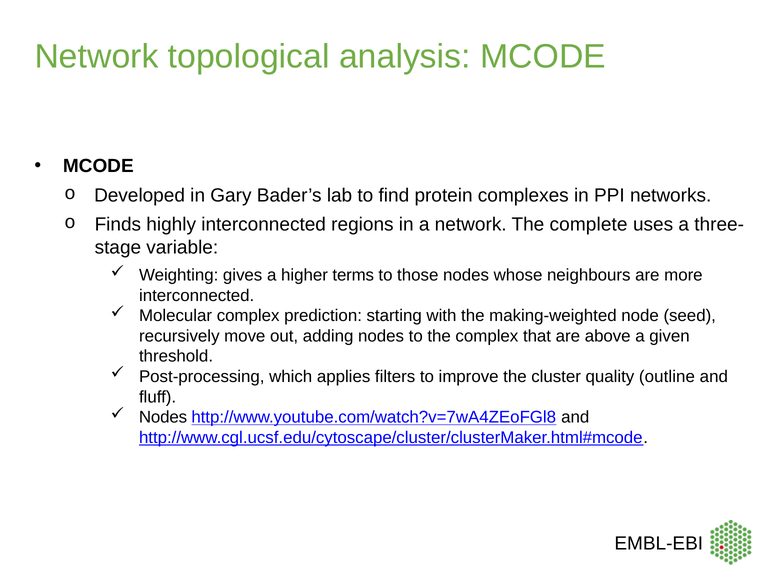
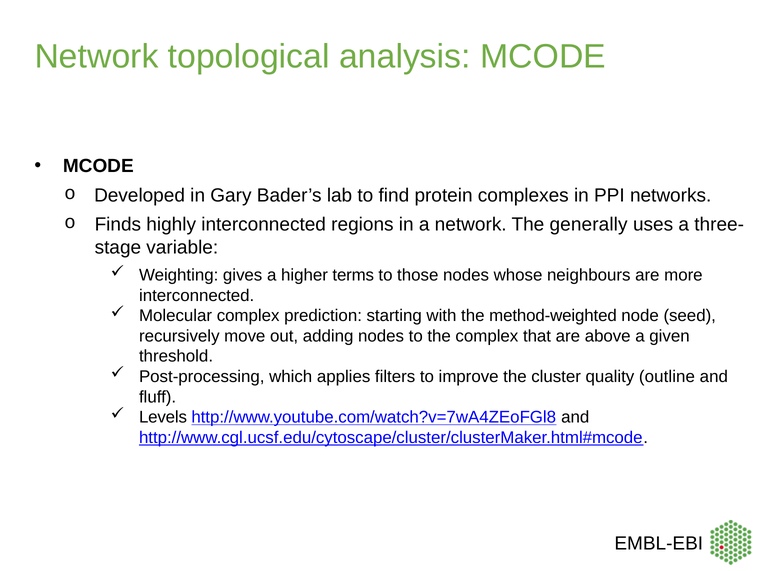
complete: complete -> generally
making-weighted: making-weighted -> method-weighted
Nodes at (163, 417): Nodes -> Levels
